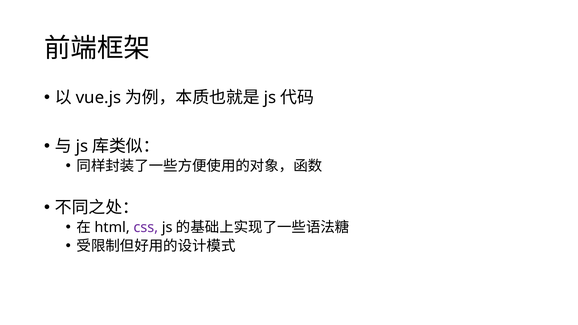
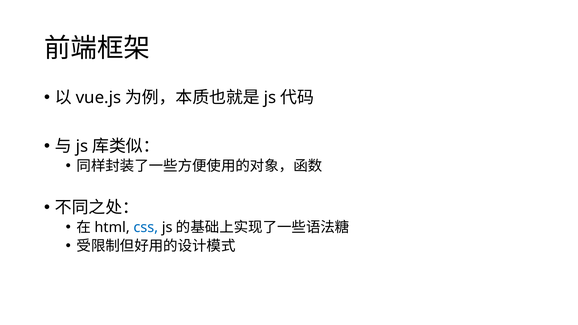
css colour: purple -> blue
